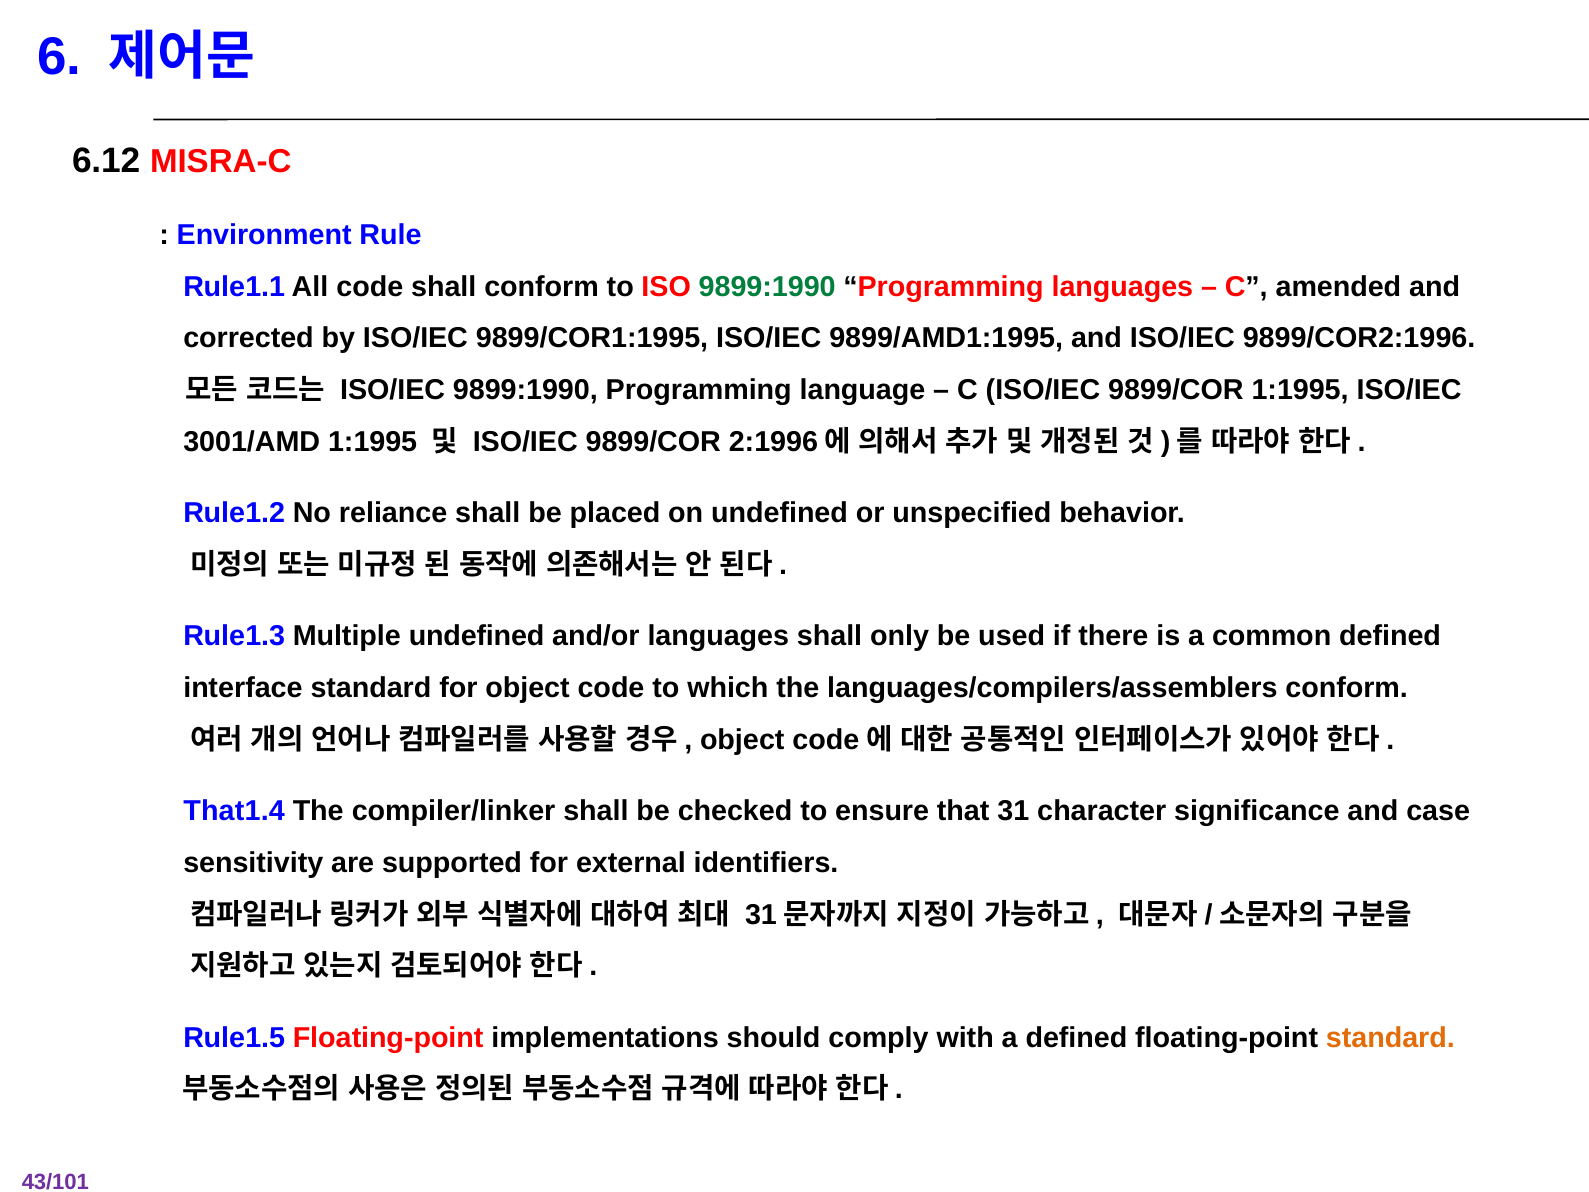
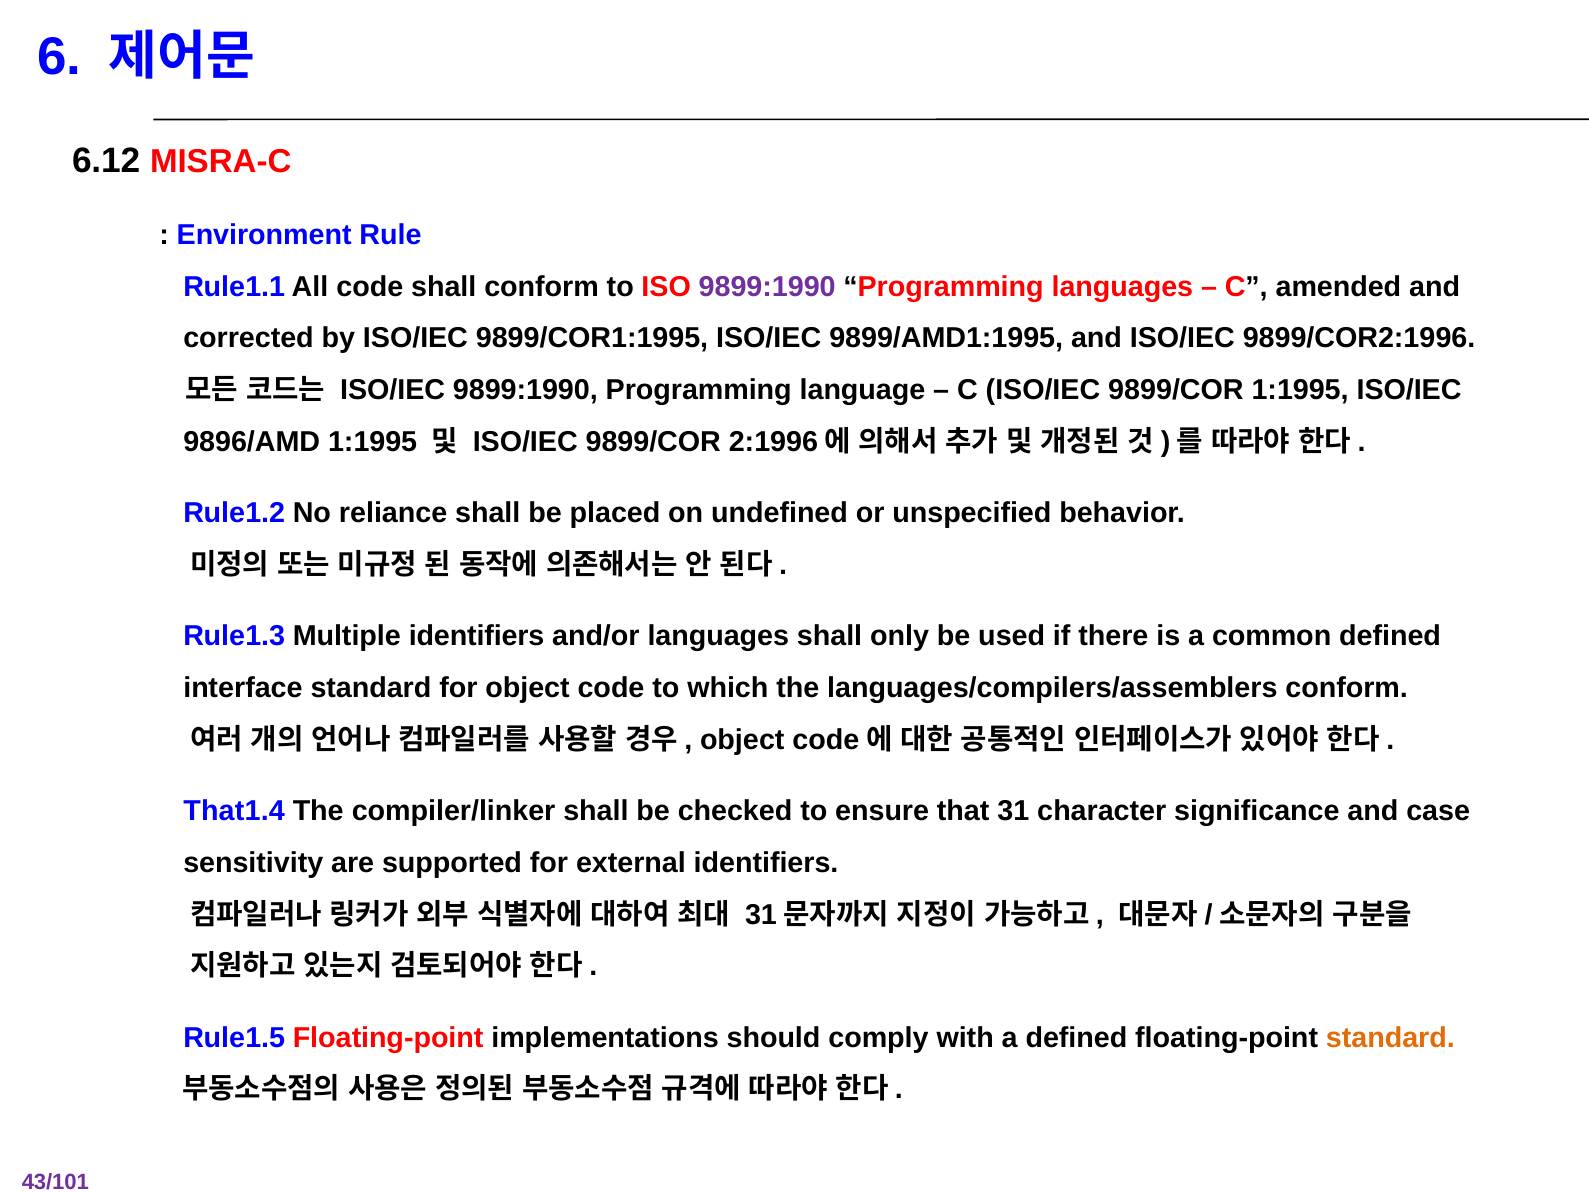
9899:1990 at (767, 287) colour: green -> purple
3001/AMD: 3001/AMD -> 9896/AMD
Multiple undefined: undefined -> identifiers
